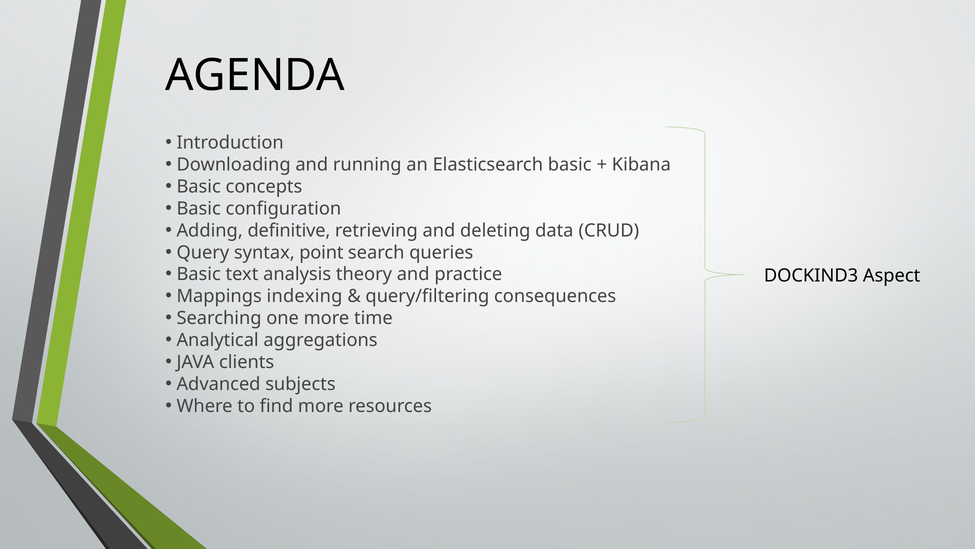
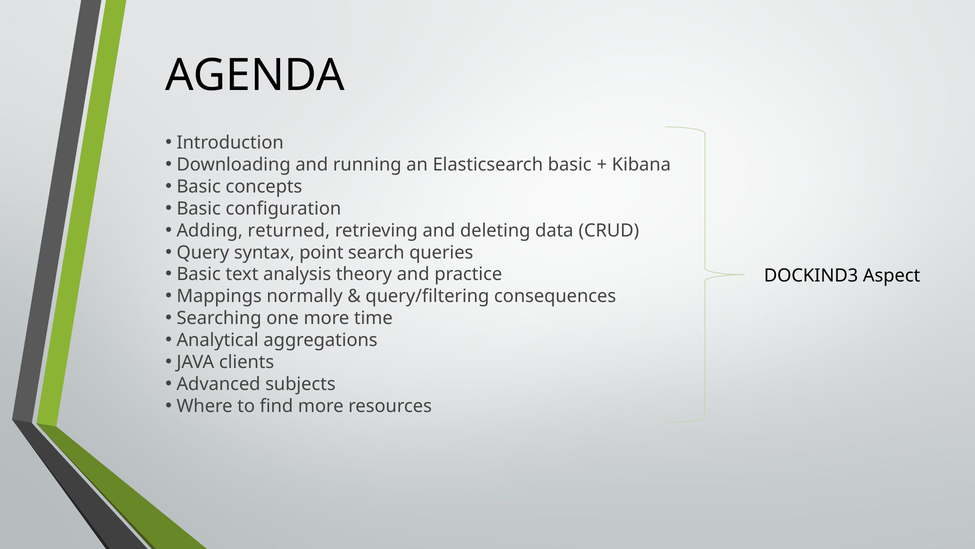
definitive: definitive -> returned
indexing: indexing -> normally
